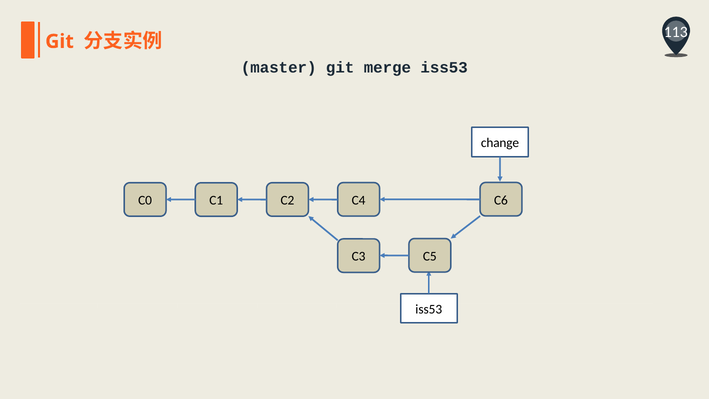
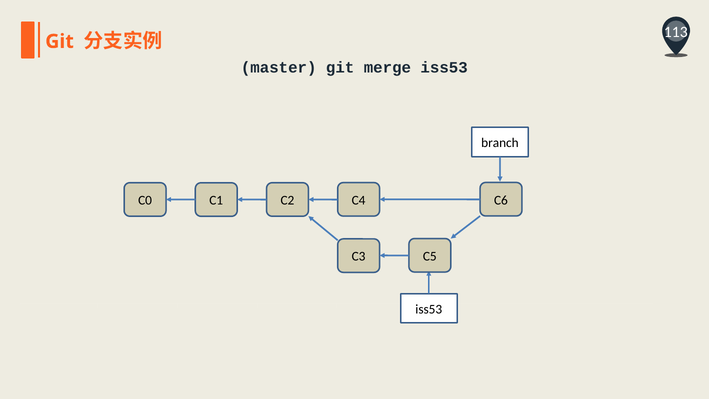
change: change -> branch
